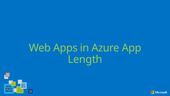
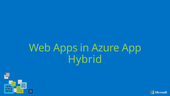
Length: Length -> Hybrid
